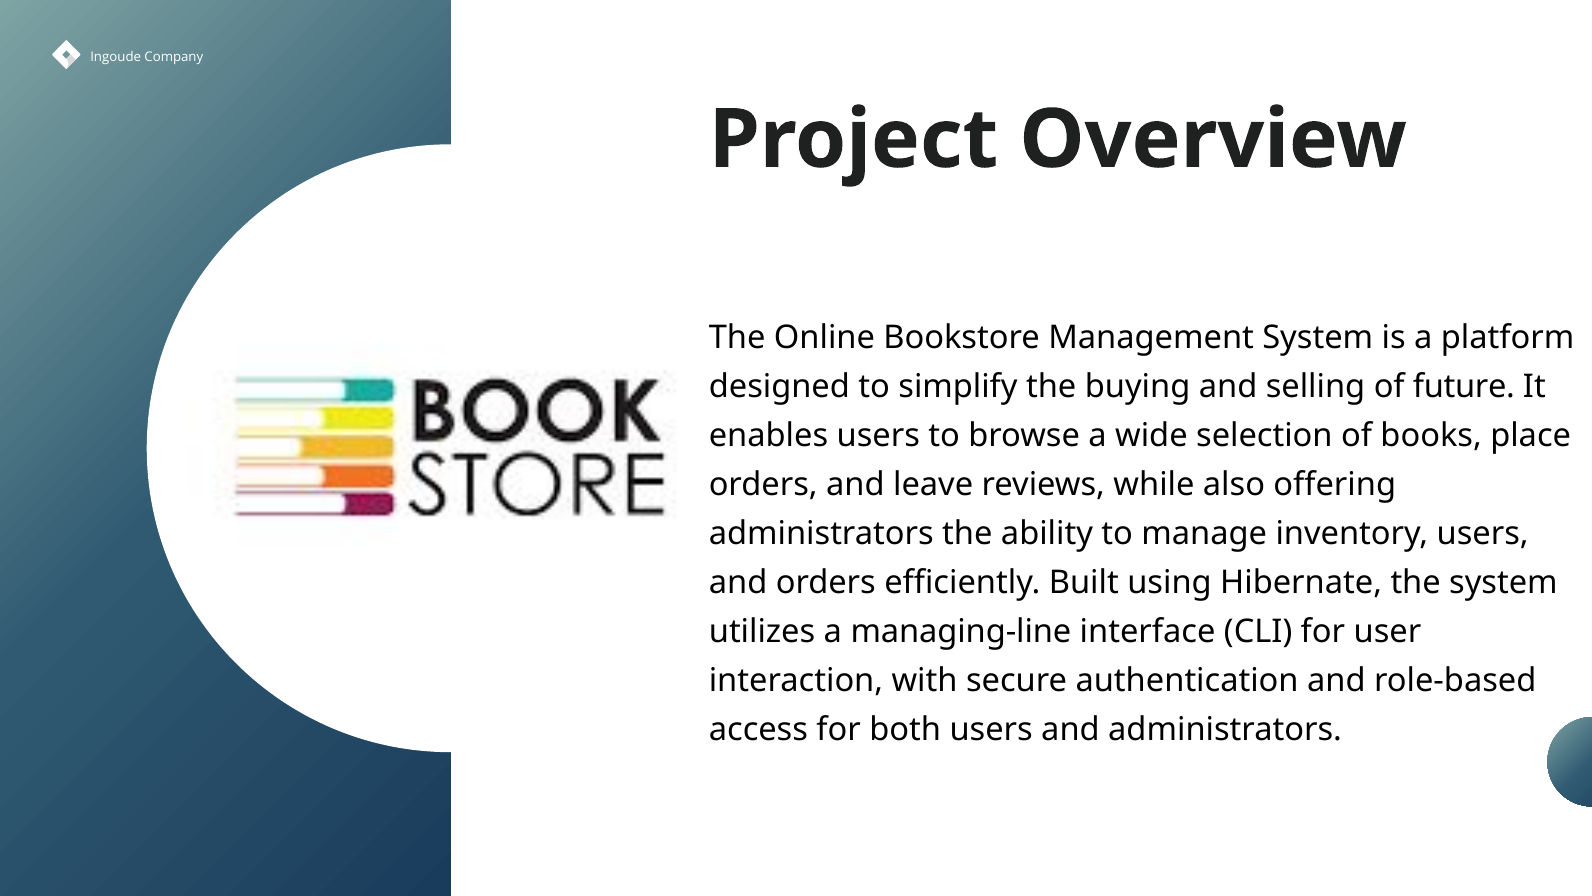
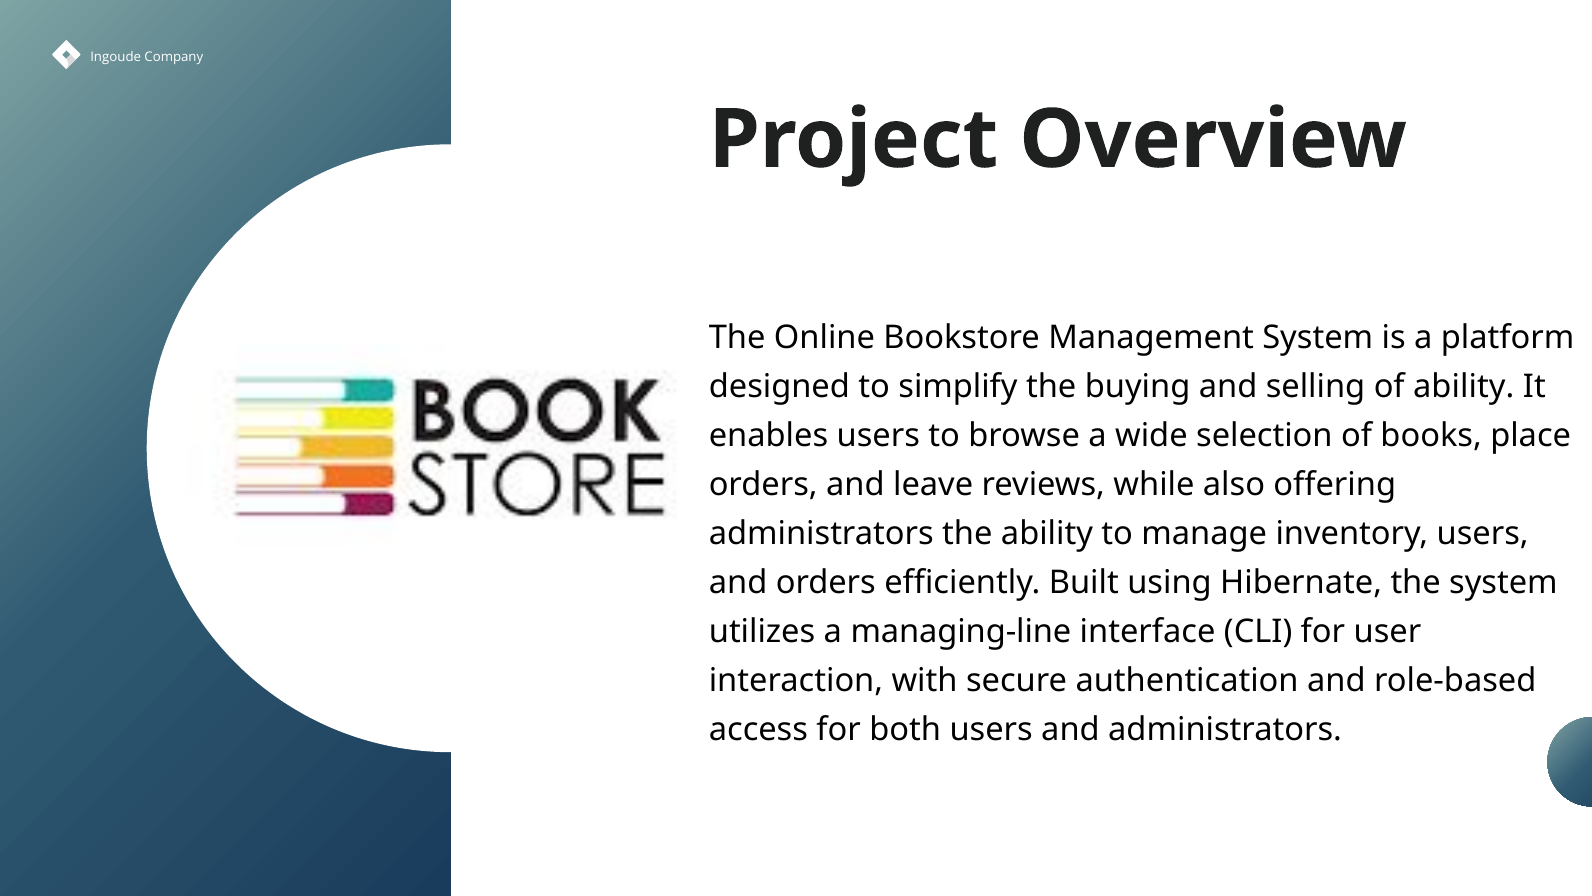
of future: future -> ability
